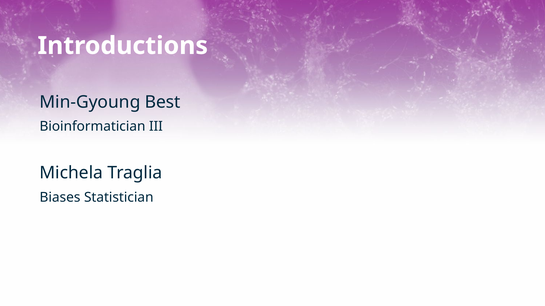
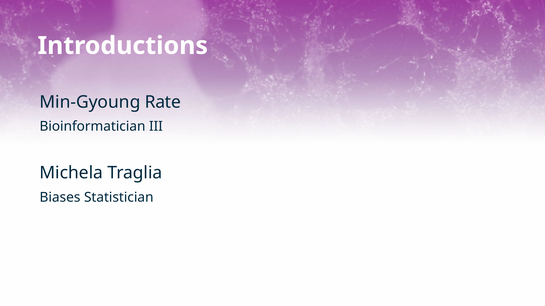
Best: Best -> Rate
